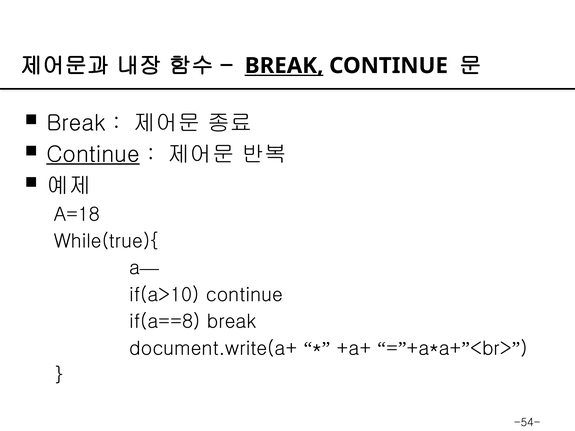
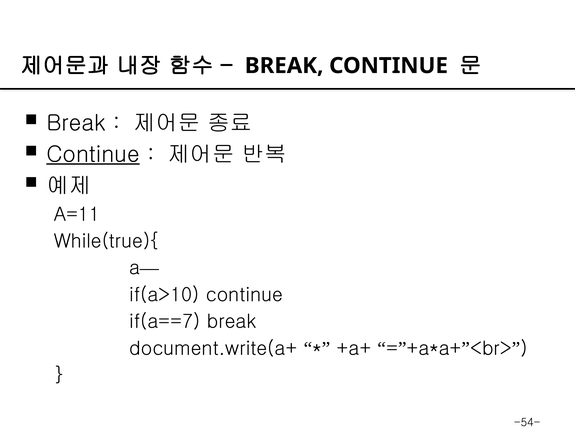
BREAK at (284, 66) underline: present -> none
A=18: A=18 -> A=11
if(a==8: if(a==8 -> if(a==7
